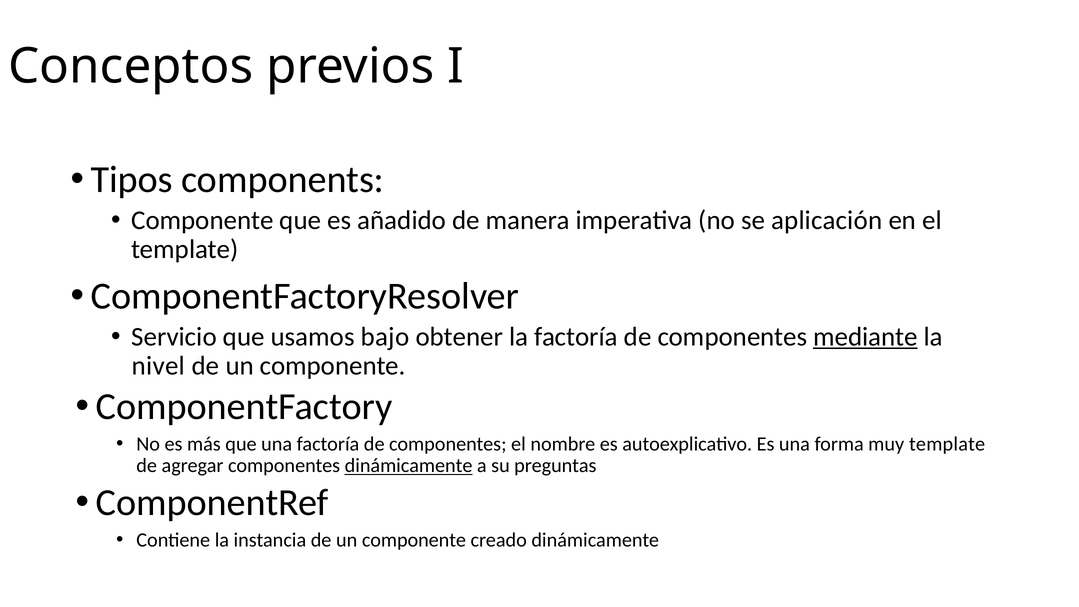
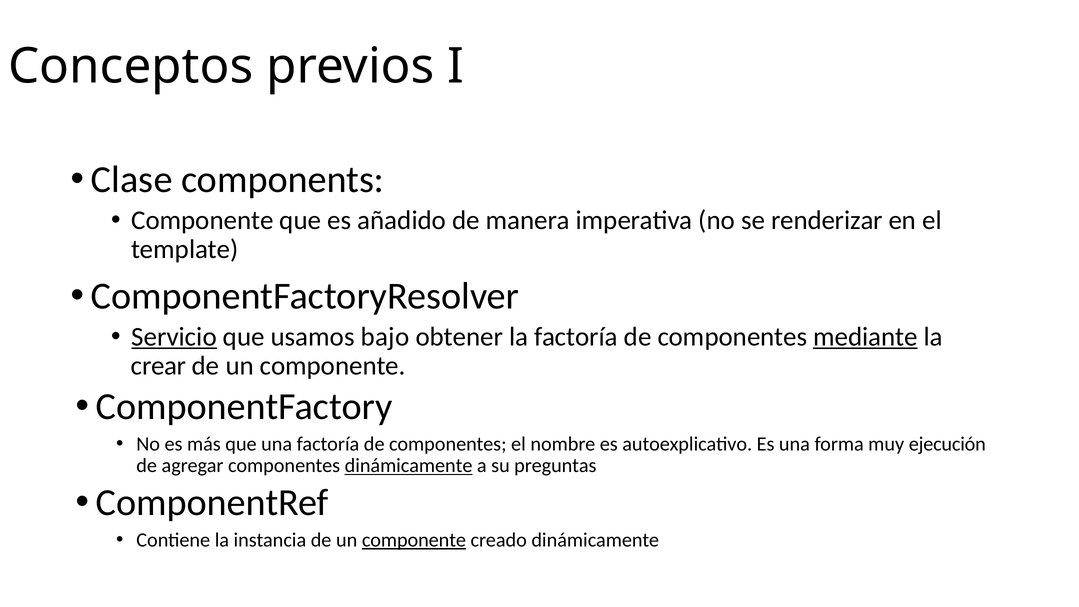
Tipos: Tipos -> Clase
aplicación: aplicación -> renderizar
Servicio underline: none -> present
nivel: nivel -> crear
muy template: template -> ejecución
componente at (414, 540) underline: none -> present
